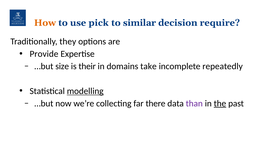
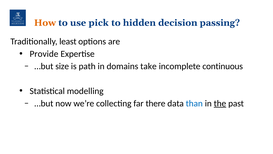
similar: similar -> hidden
require: require -> passing
they: they -> least
their: their -> path
repeatedly: repeatedly -> continuous
modelling underline: present -> none
than colour: purple -> blue
